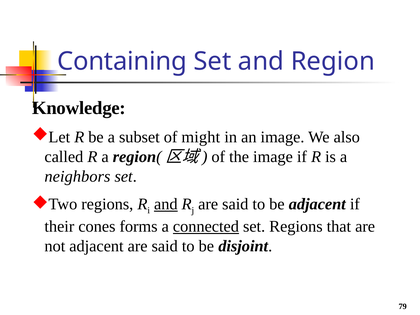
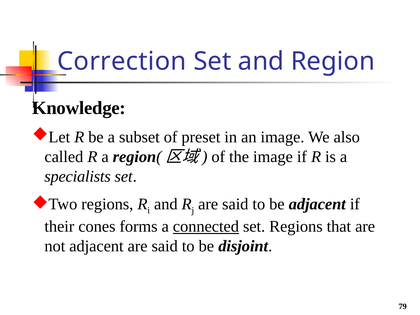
Containing: Containing -> Correction
might: might -> preset
neighbors: neighbors -> specialists
and at (166, 204) underline: present -> none
